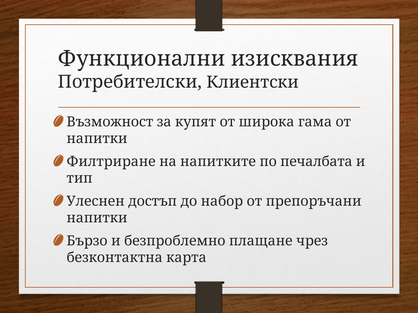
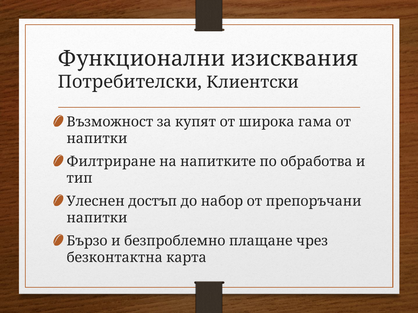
печалбата: печалбата -> обработва
